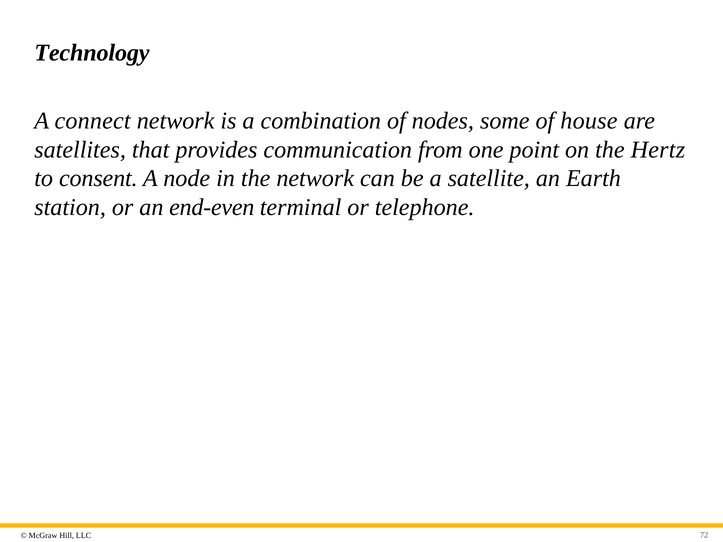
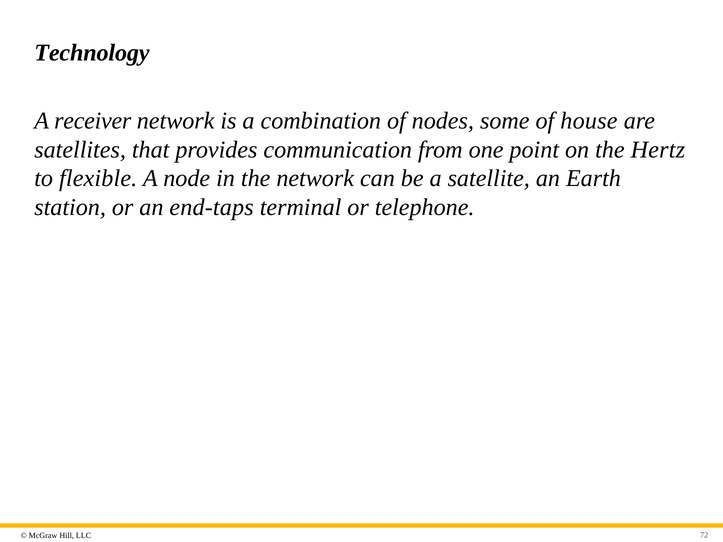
connect: connect -> receiver
consent: consent -> flexible
end-even: end-even -> end-taps
